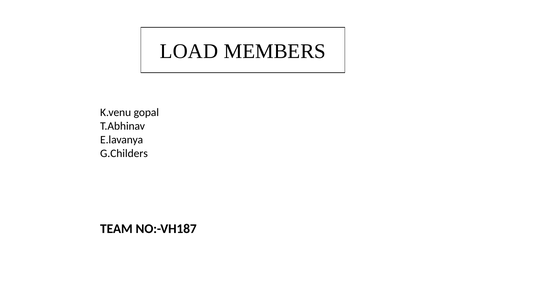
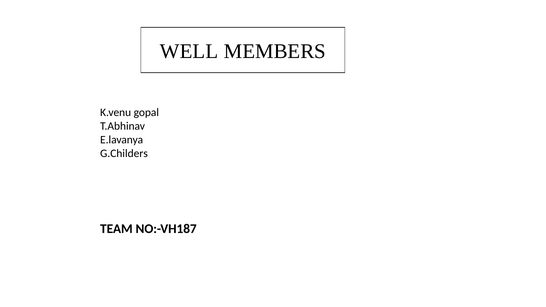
LOAD: LOAD -> WELL
